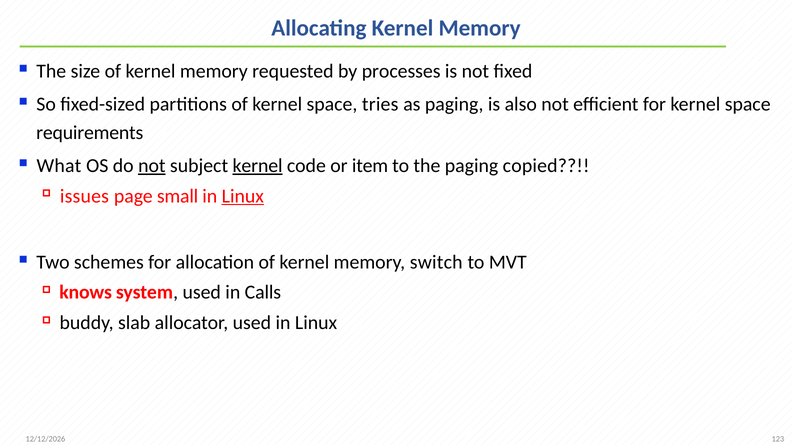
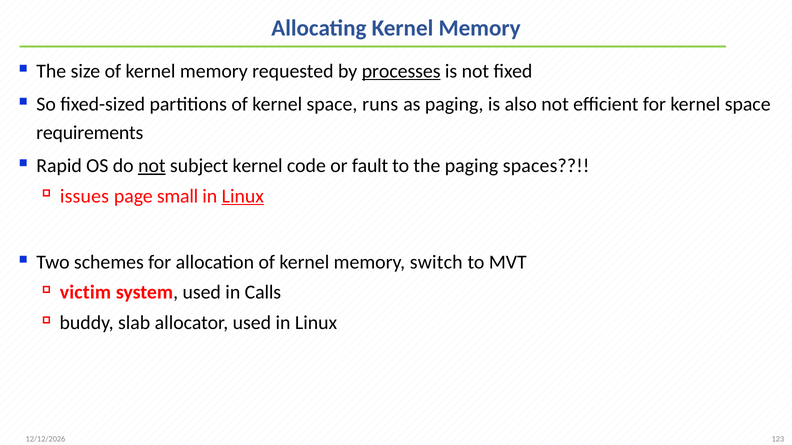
processes underline: none -> present
tries: tries -> runs
What: What -> Rapid
kernel at (258, 166) underline: present -> none
item: item -> fault
copied: copied -> spaces
knows: knows -> victim
